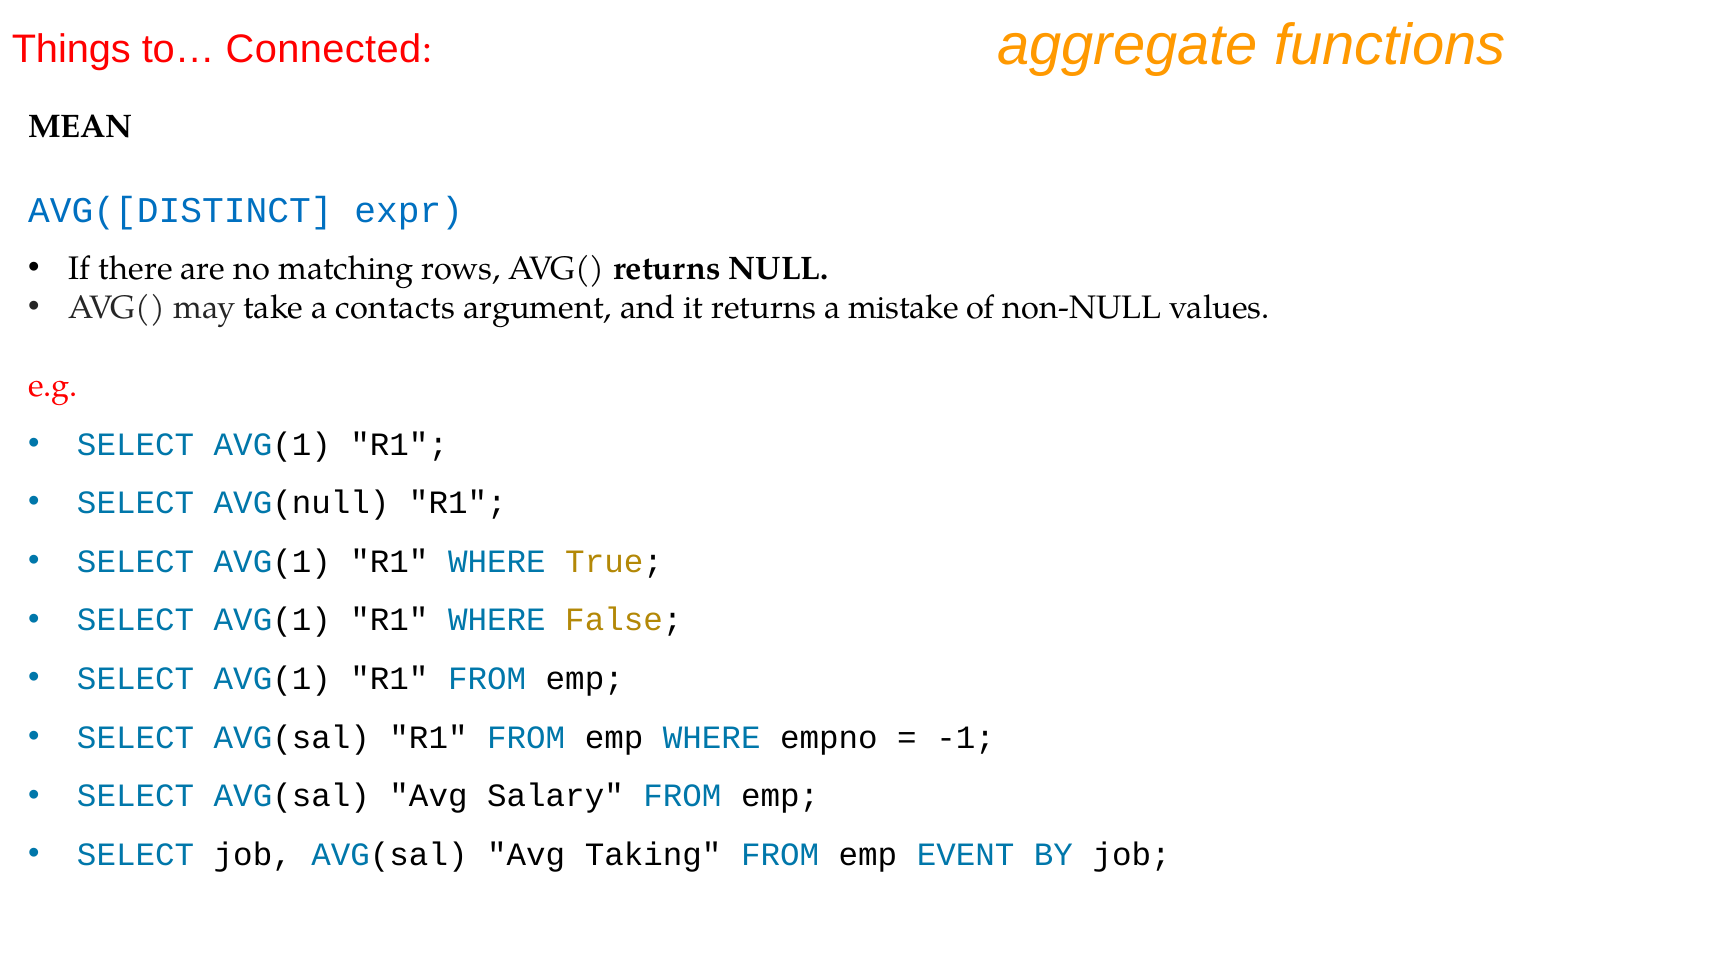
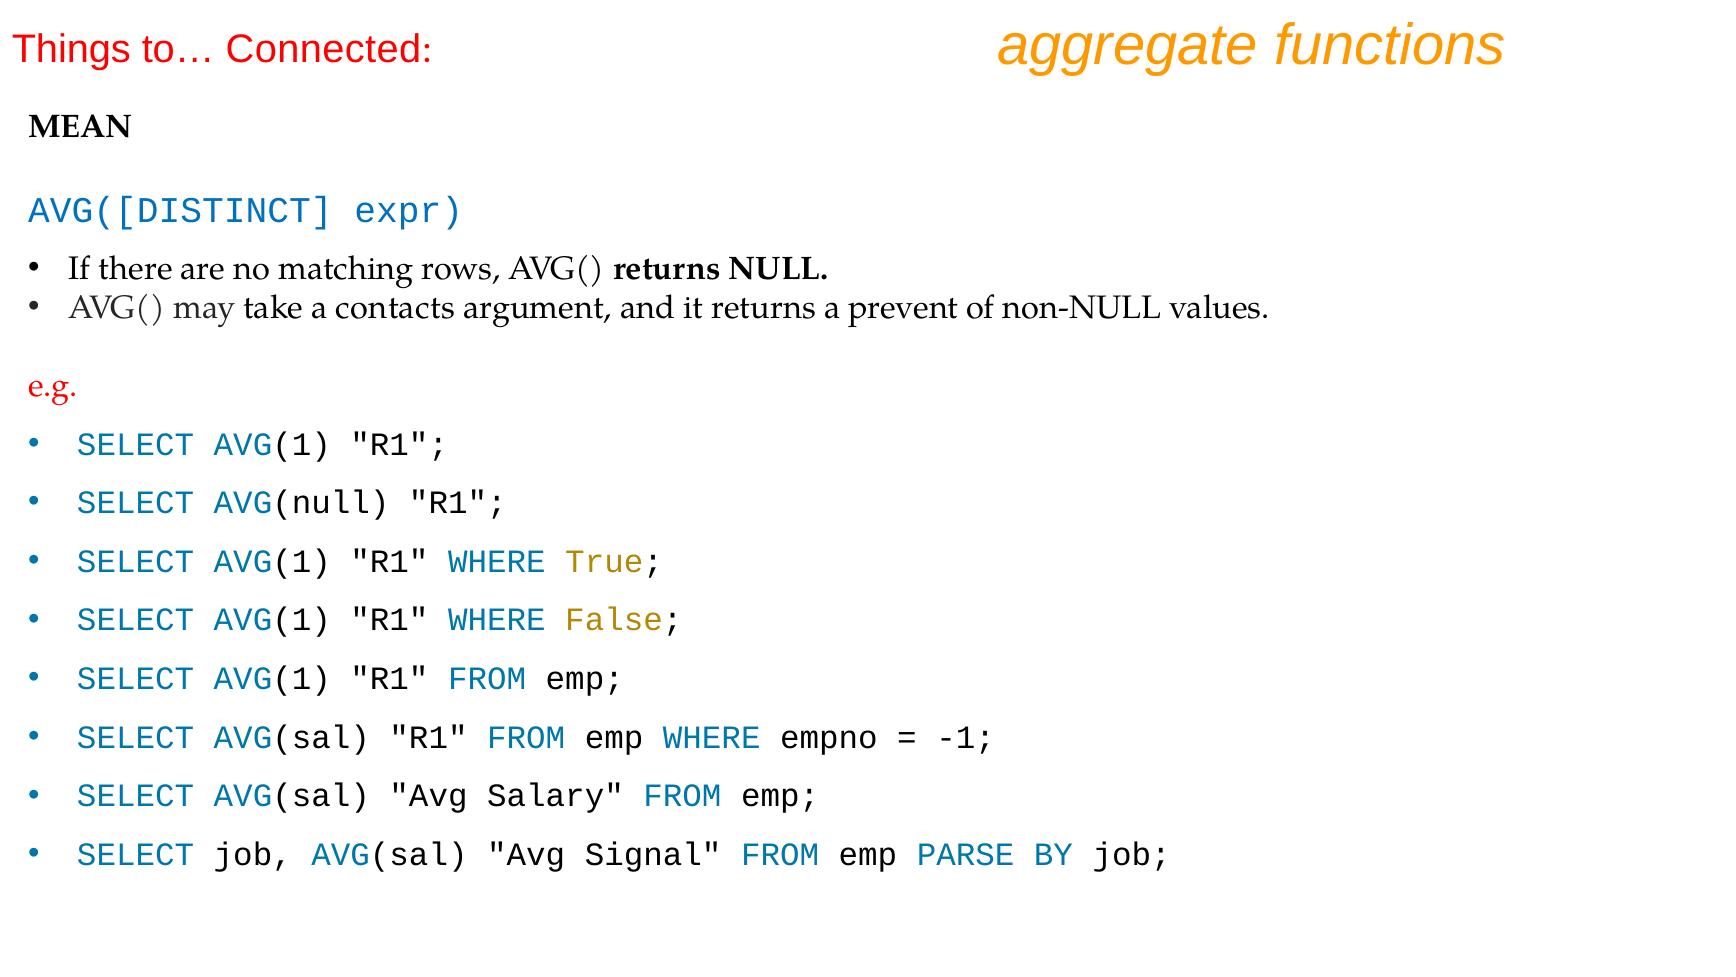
mistake: mistake -> prevent
Taking: Taking -> Signal
EVENT: EVENT -> PARSE
